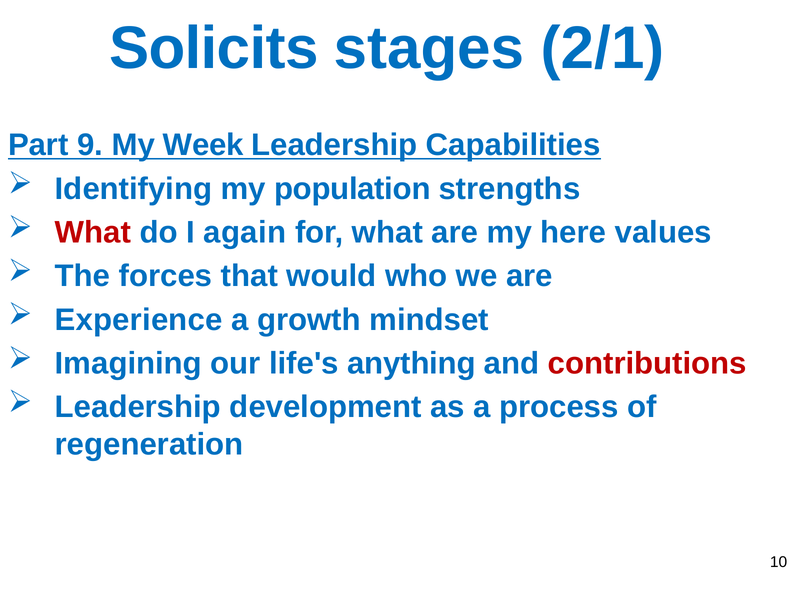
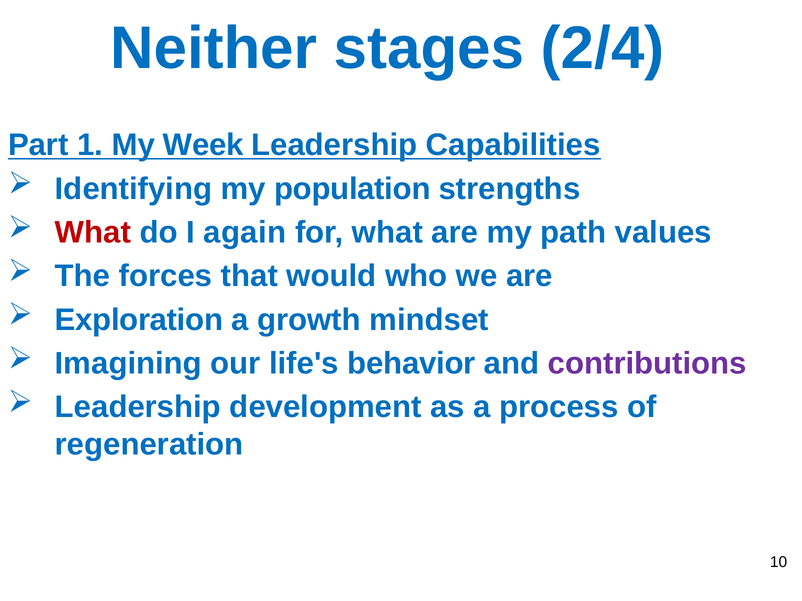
Solicits: Solicits -> Neither
2/1: 2/1 -> 2/4
9: 9 -> 1
here: here -> path
Experience: Experience -> Exploration
anything: anything -> behavior
contributions colour: red -> purple
